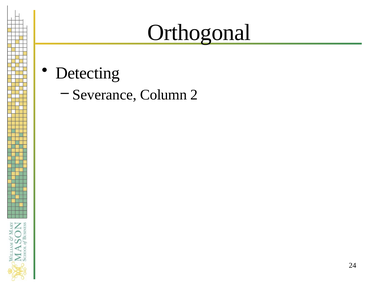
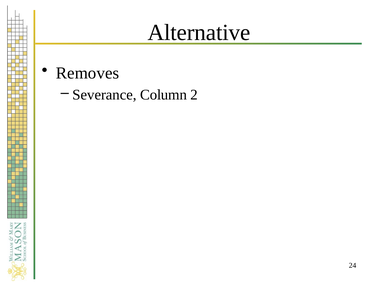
Orthogonal: Orthogonal -> Alternative
Detecting: Detecting -> Removes
